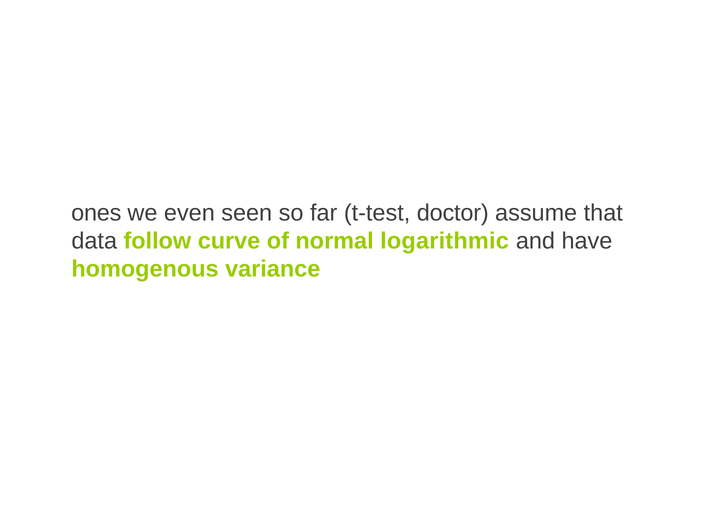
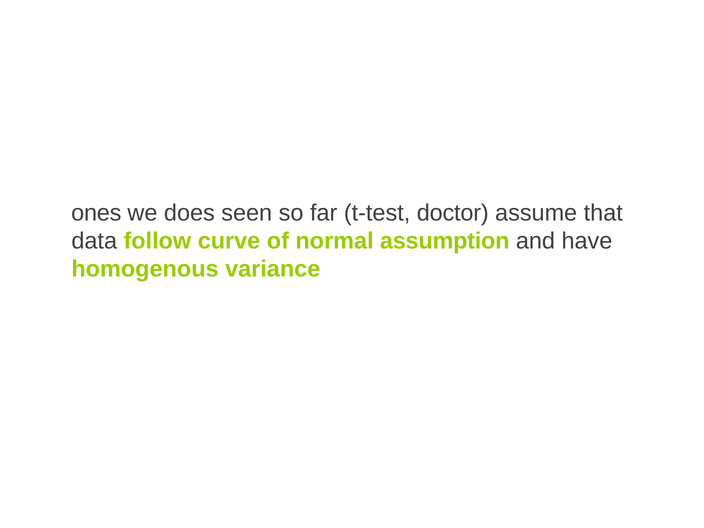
even: even -> does
logarithmic: logarithmic -> assumption
